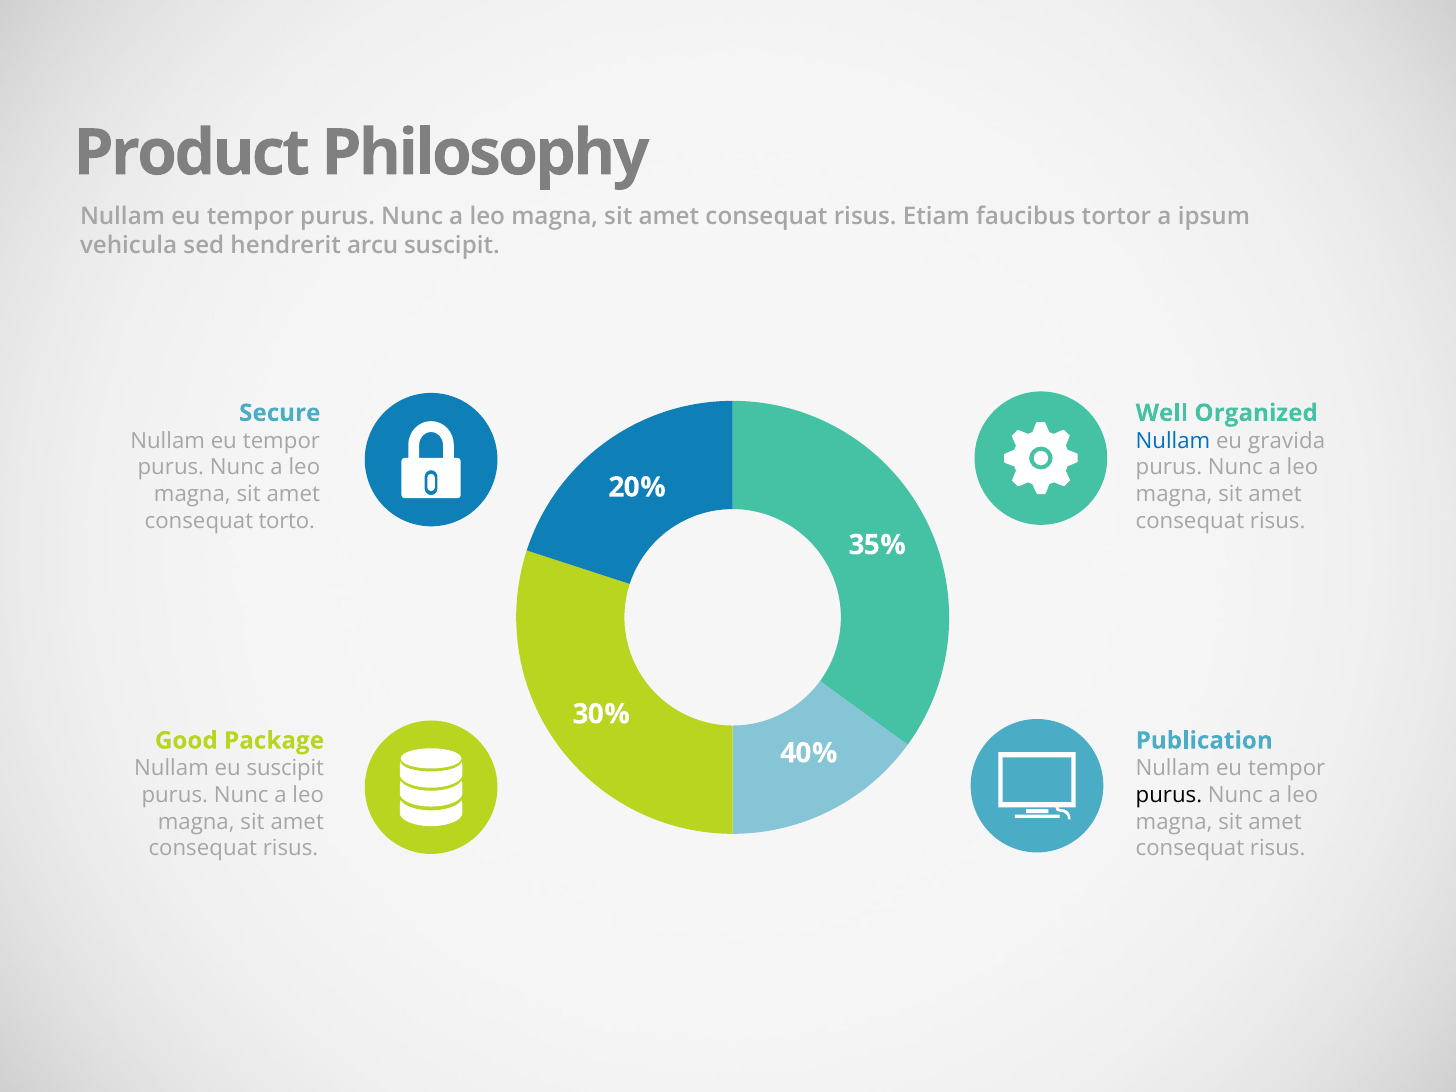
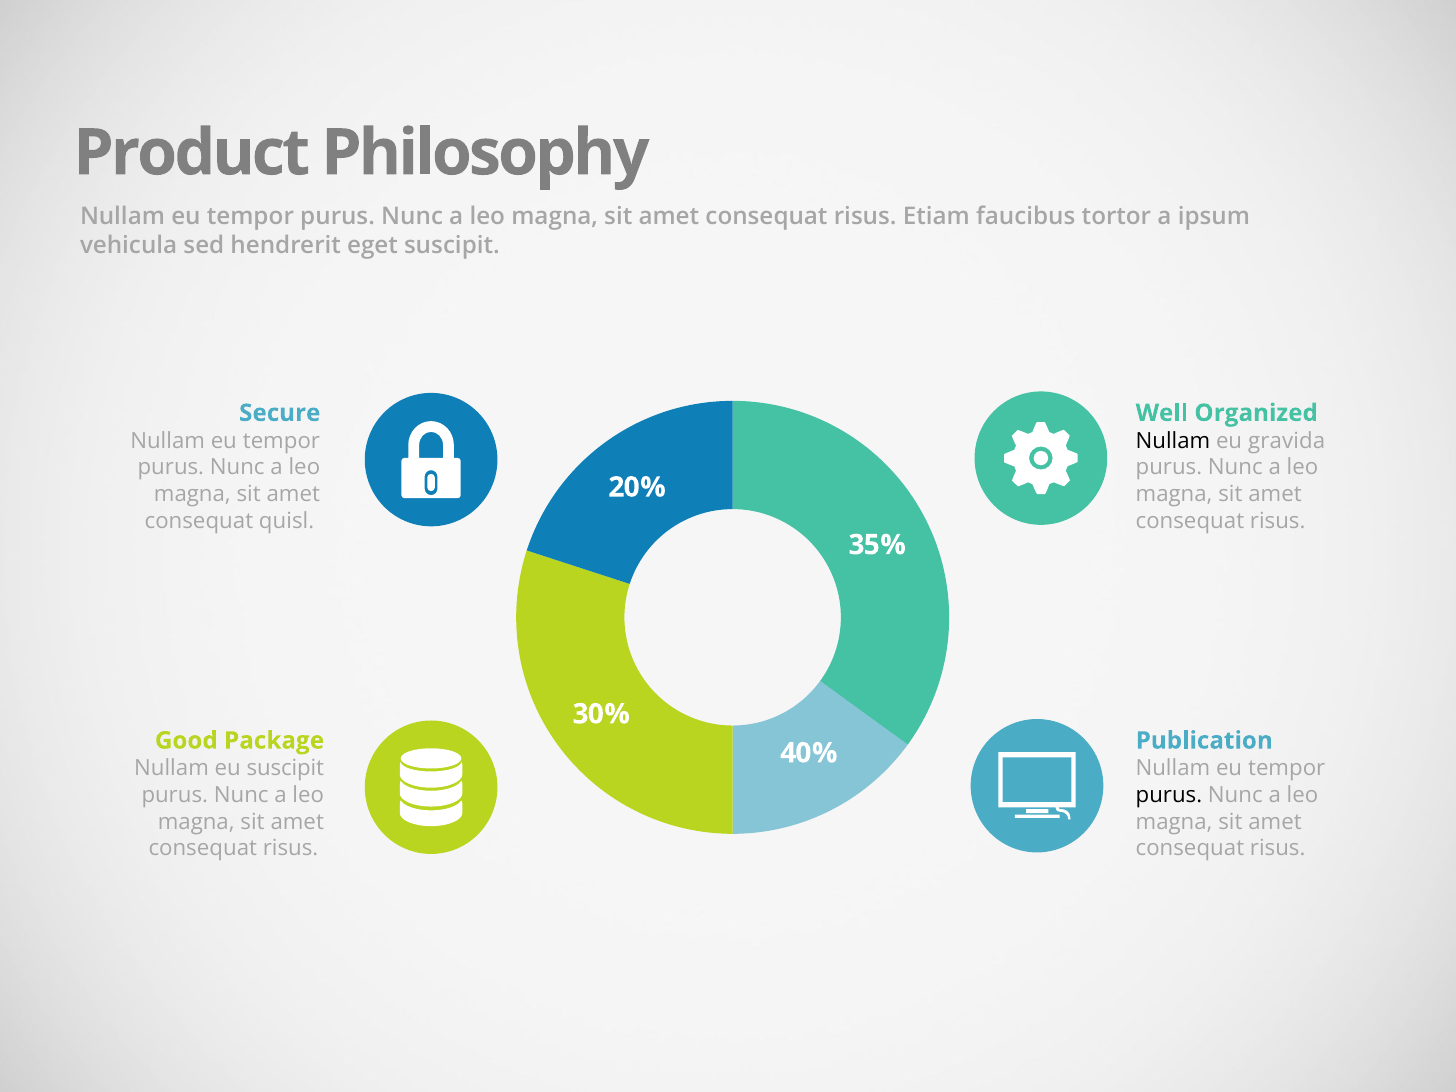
arcu: arcu -> eget
Nullam at (1173, 441) colour: blue -> black
torto: torto -> quisl
